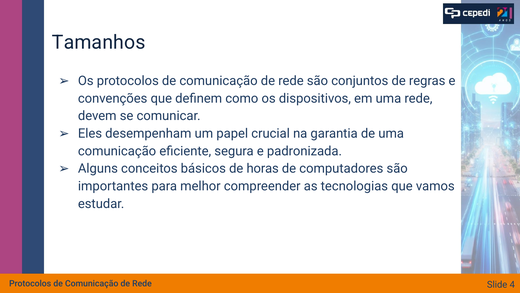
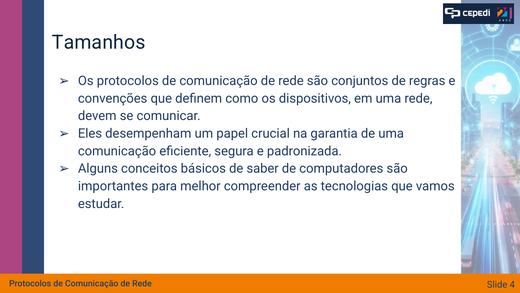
horas: horas -> saber
